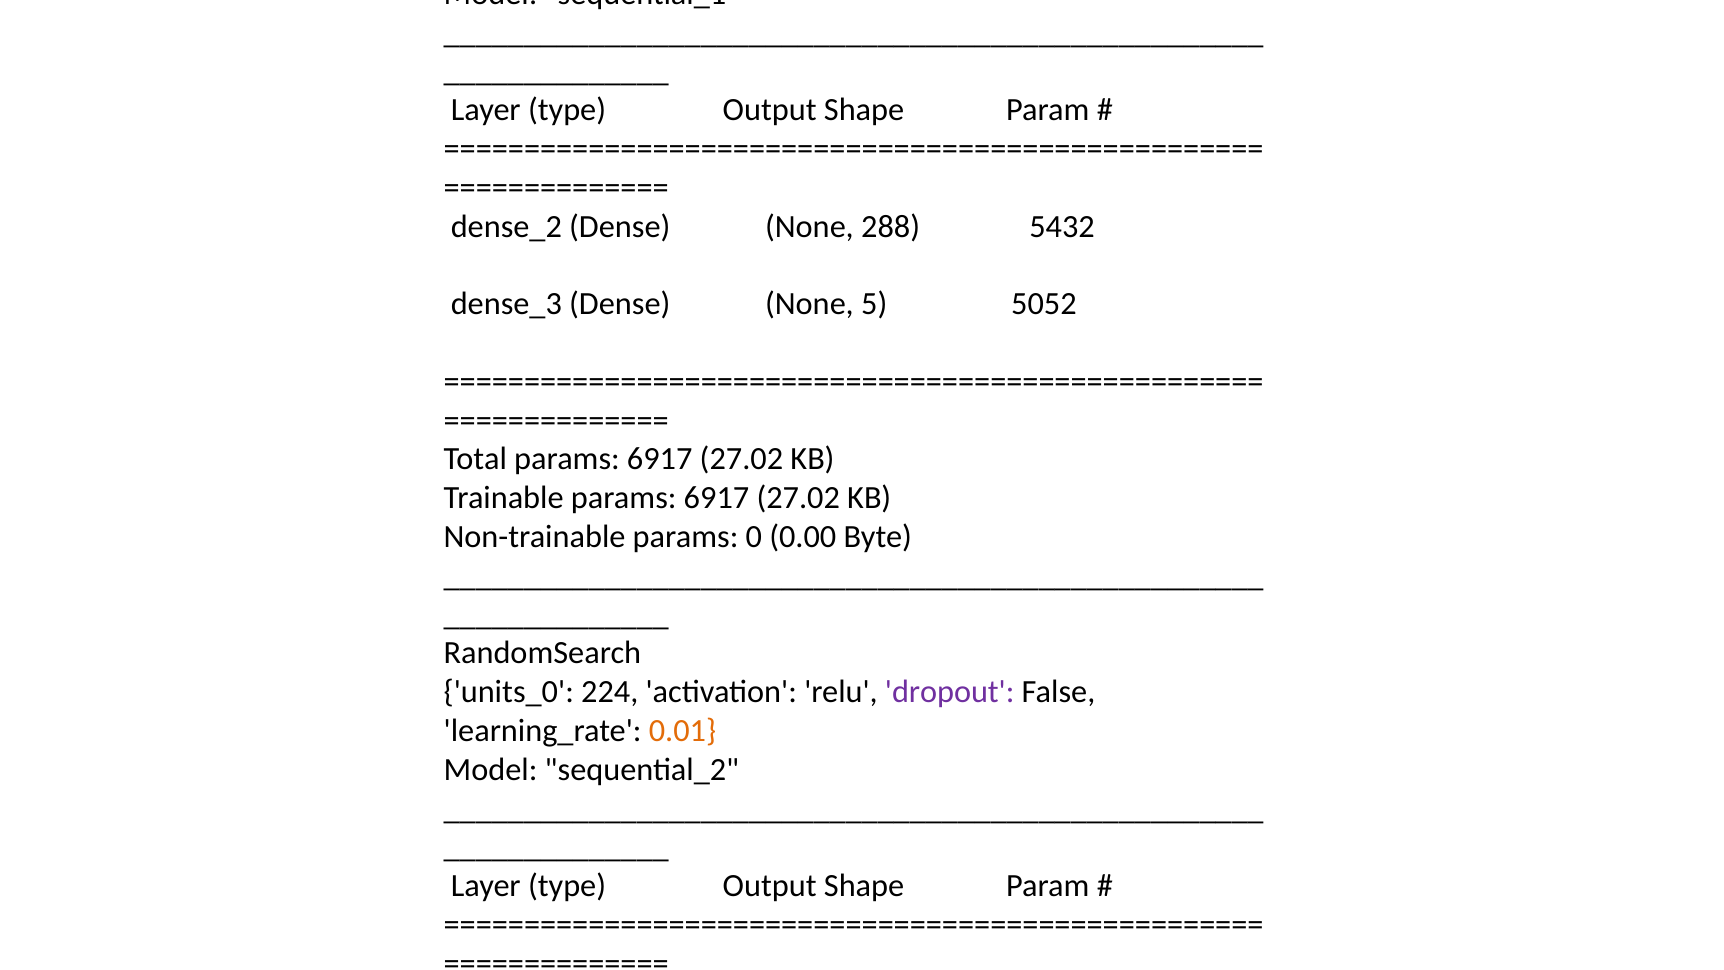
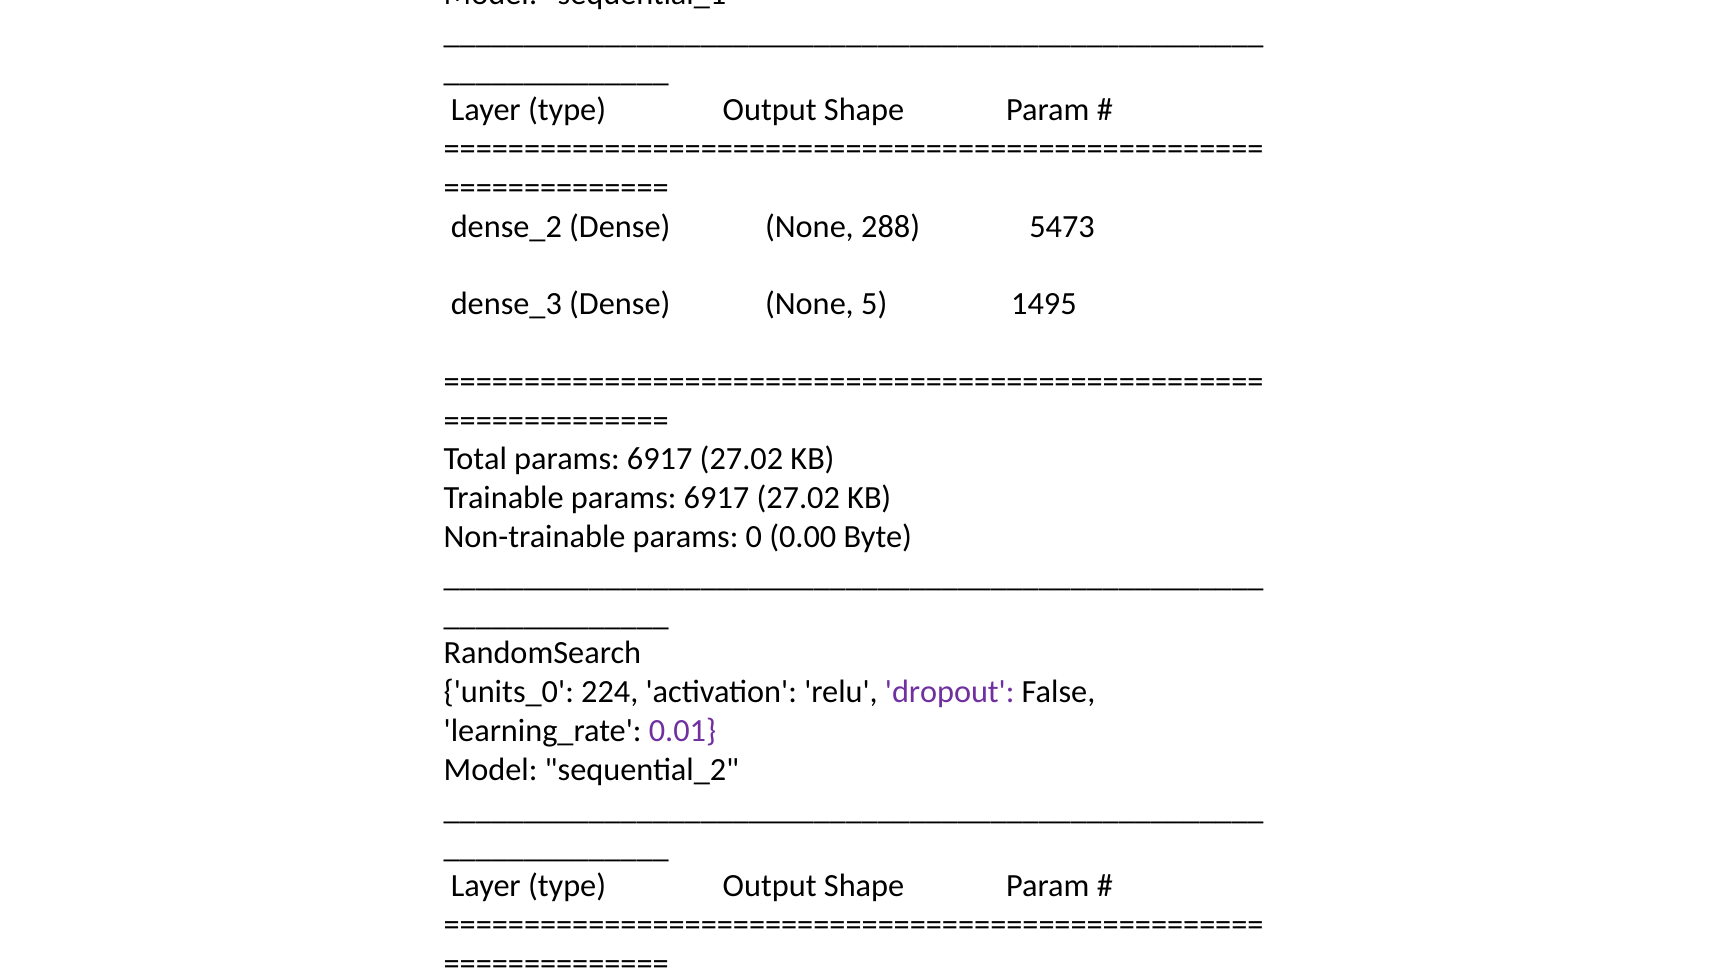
5432: 5432 -> 5473
5052: 5052 -> 1495
0.01 at (683, 731) colour: orange -> purple
